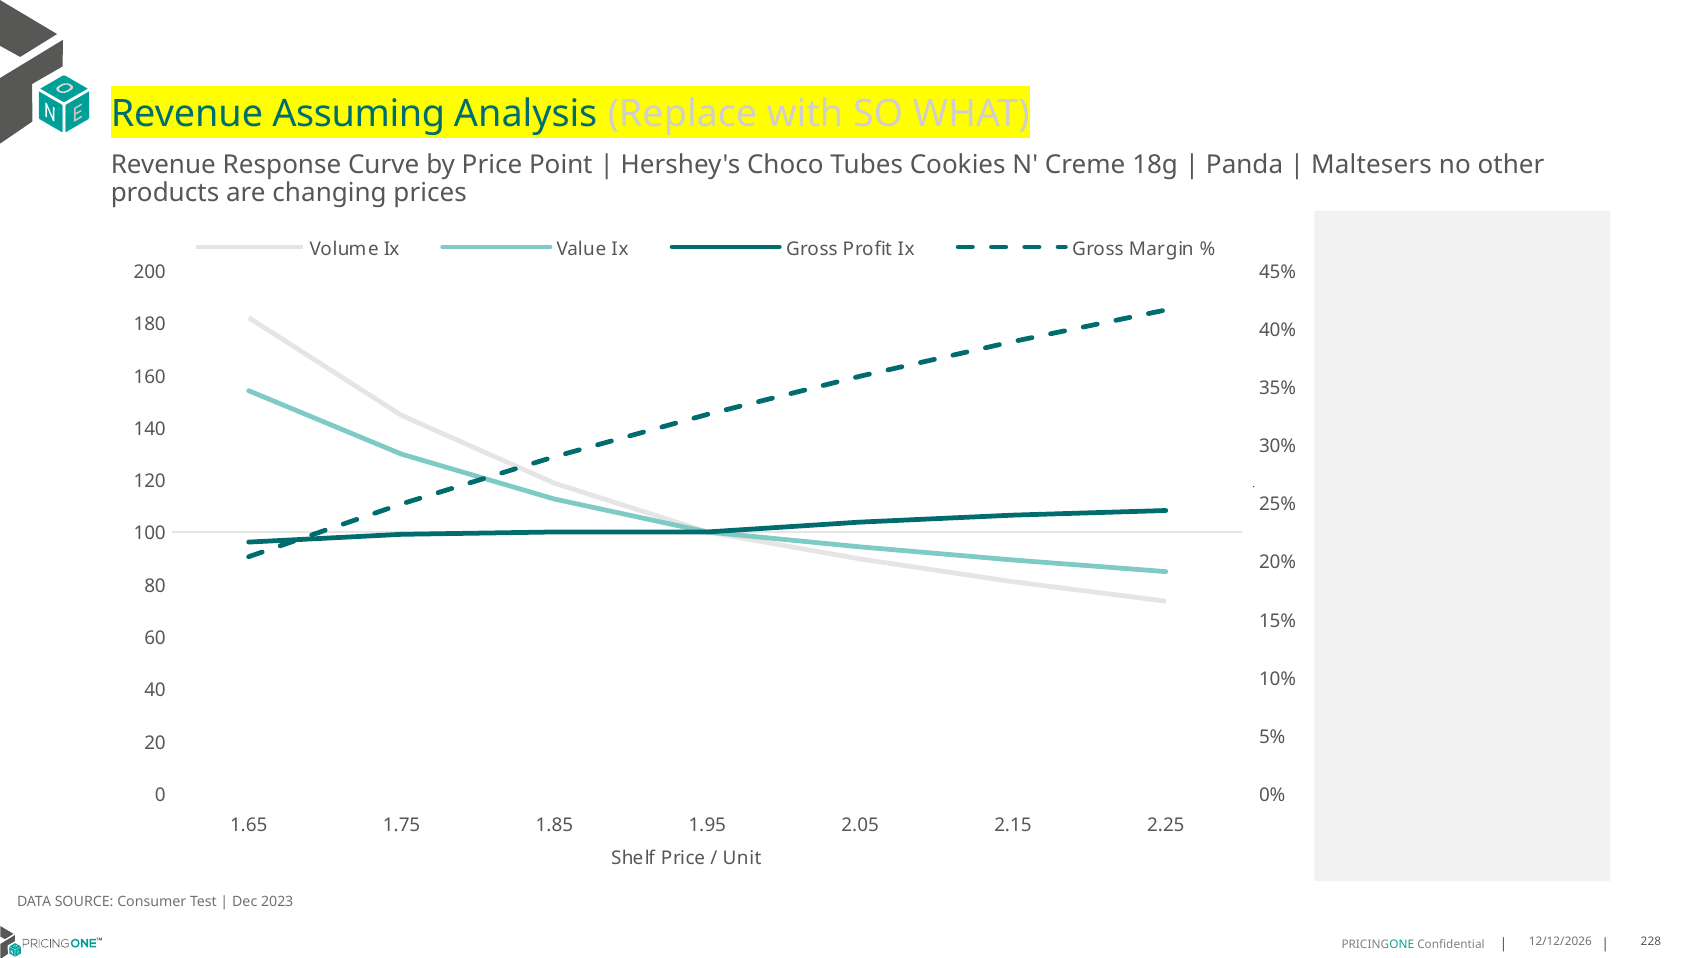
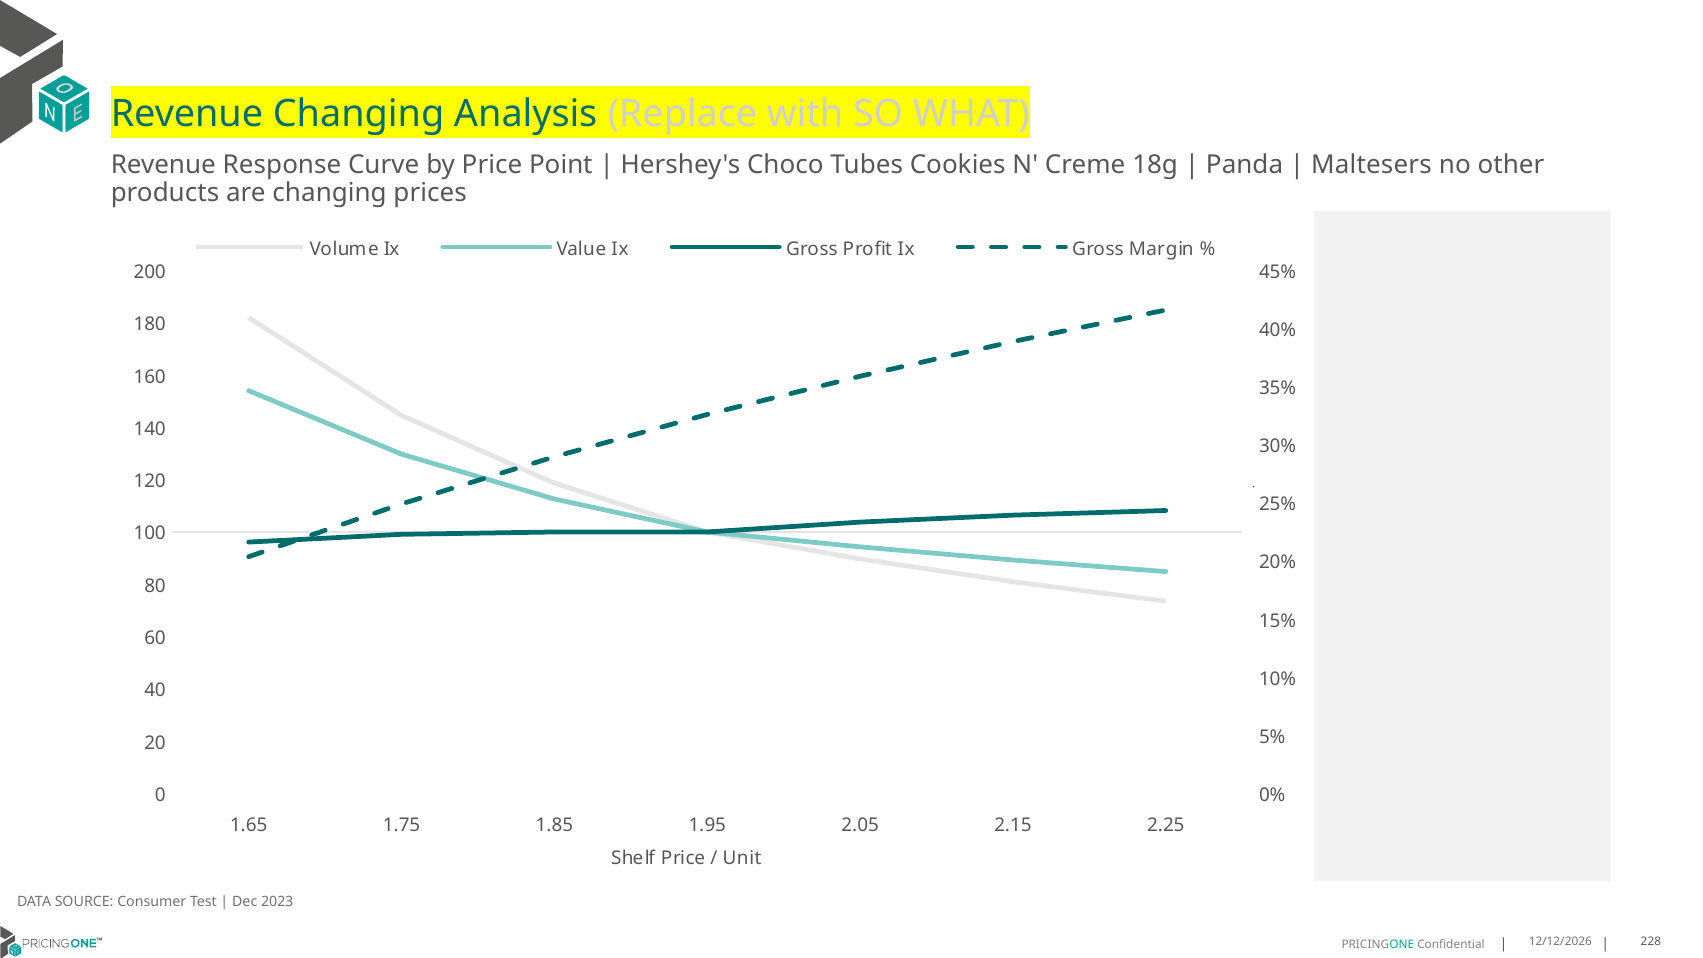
Revenue Assuming: Assuming -> Changing
